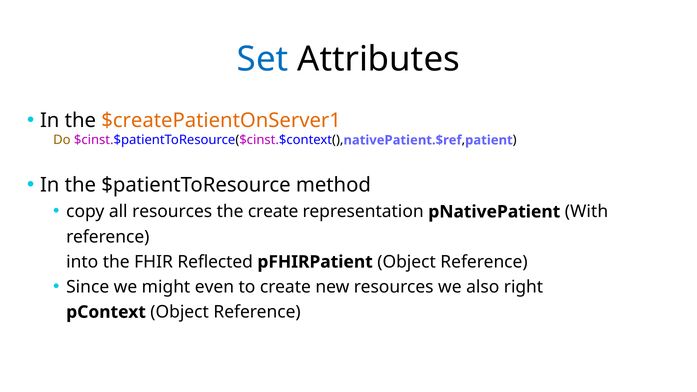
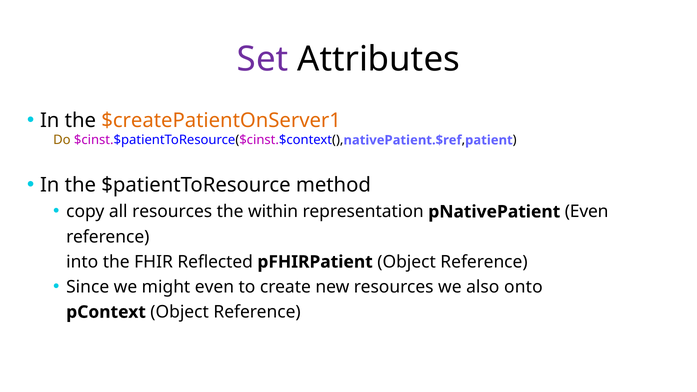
Set colour: blue -> purple
the create: create -> within
pNativePatient With: With -> Even
right: right -> onto
